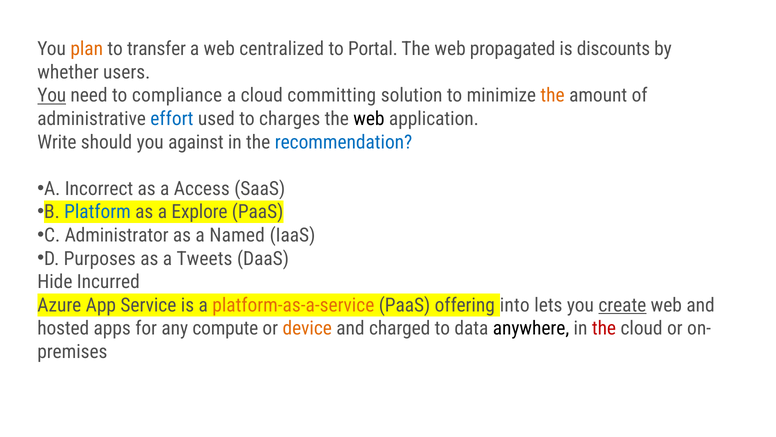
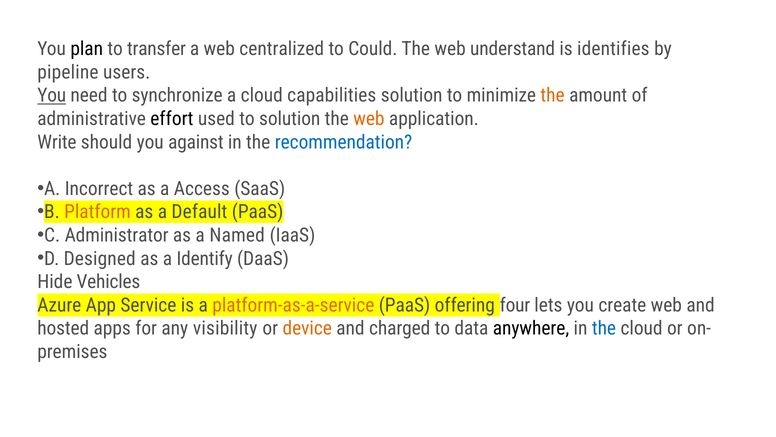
plan colour: orange -> black
Portal: Portal -> Could
propagated: propagated -> understand
discounts: discounts -> identifies
whether: whether -> pipeline
compliance: compliance -> synchronize
committing: committing -> capabilities
effort colour: blue -> black
to charges: charges -> solution
web at (369, 119) colour: black -> orange
Platform colour: blue -> orange
Explore: Explore -> Default
Purposes: Purposes -> Designed
Tweets: Tweets -> Identify
Incurred: Incurred -> Vehicles
into: into -> four
create underline: present -> none
compute: compute -> visibility
the at (604, 328) colour: red -> blue
